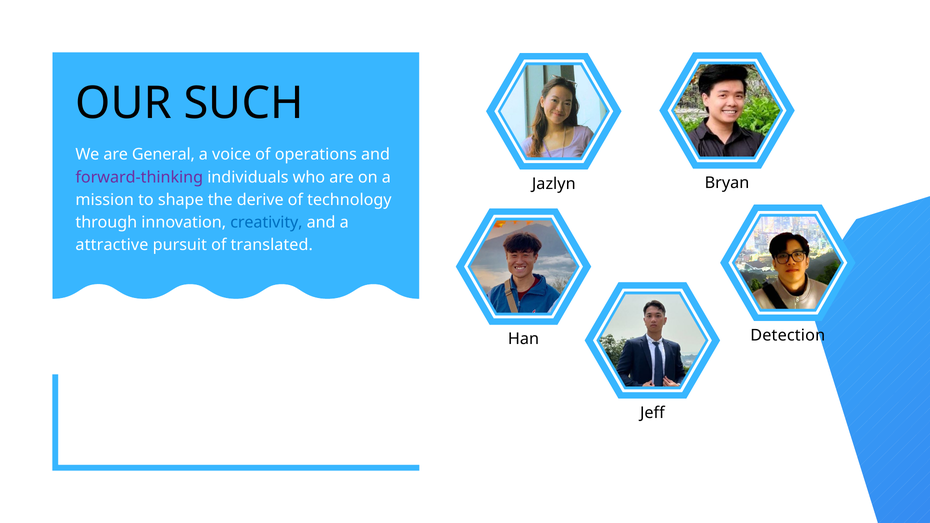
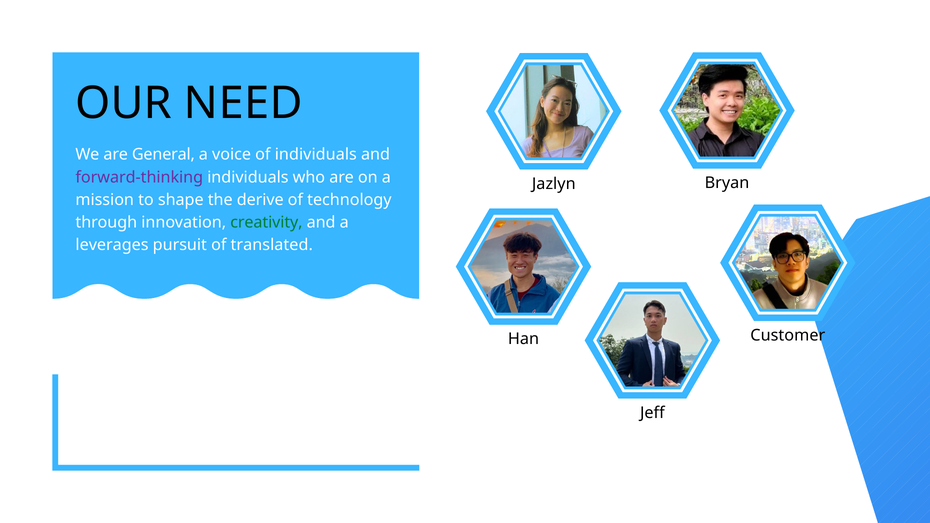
SUCH: SUCH -> NEED
of operations: operations -> individuals
creativity colour: blue -> green
attractive: attractive -> leverages
Detection: Detection -> Customer
